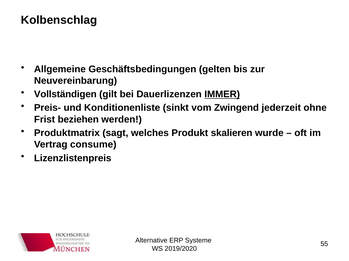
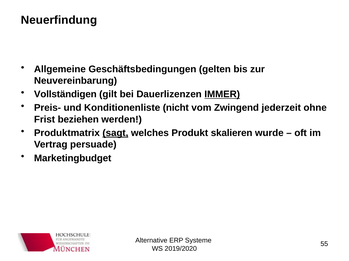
Kolbenschlag: Kolbenschlag -> Neuerfindung
sinkt: sinkt -> nicht
sagt underline: none -> present
consume: consume -> persuade
Lizenzlistenpreis: Lizenzlistenpreis -> Marketingbudget
